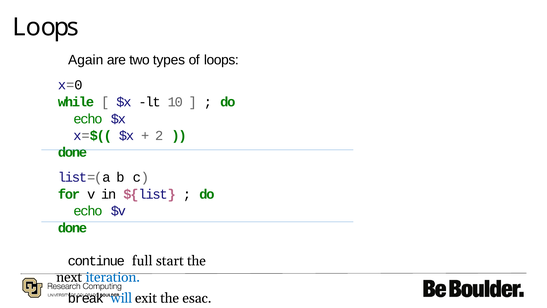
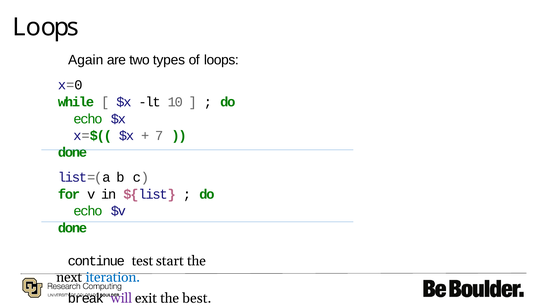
2: 2 -> 7
full: full -> test
will colour: blue -> purple
esac: esac -> best
